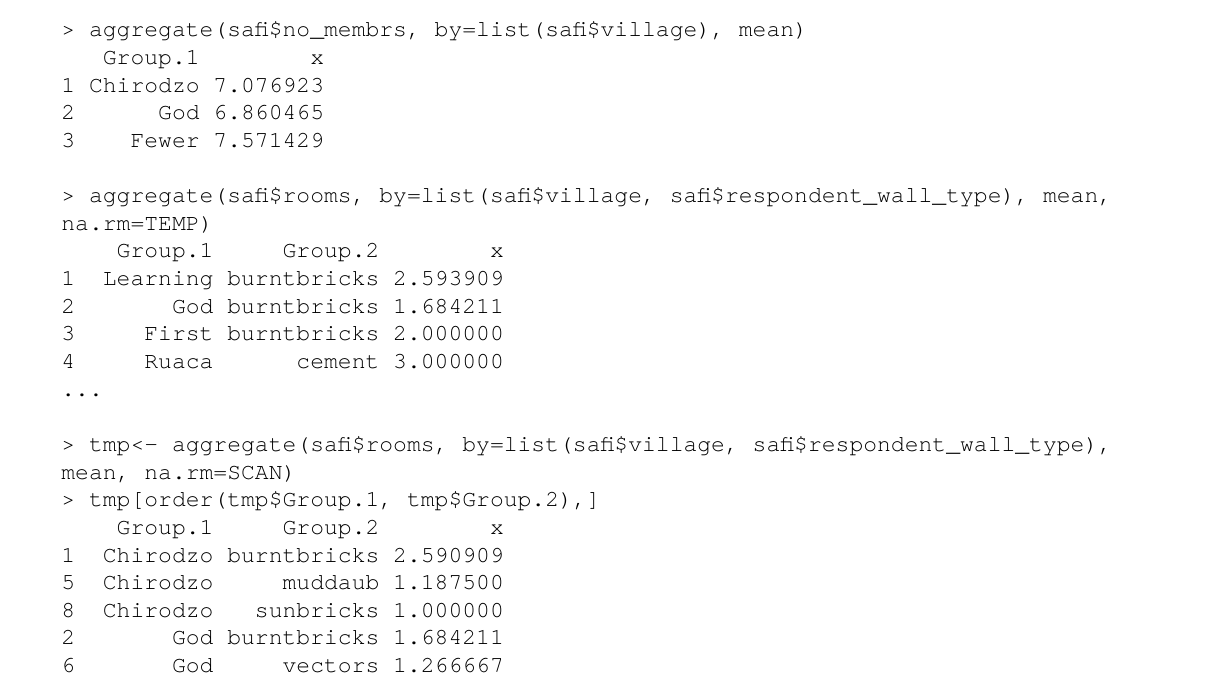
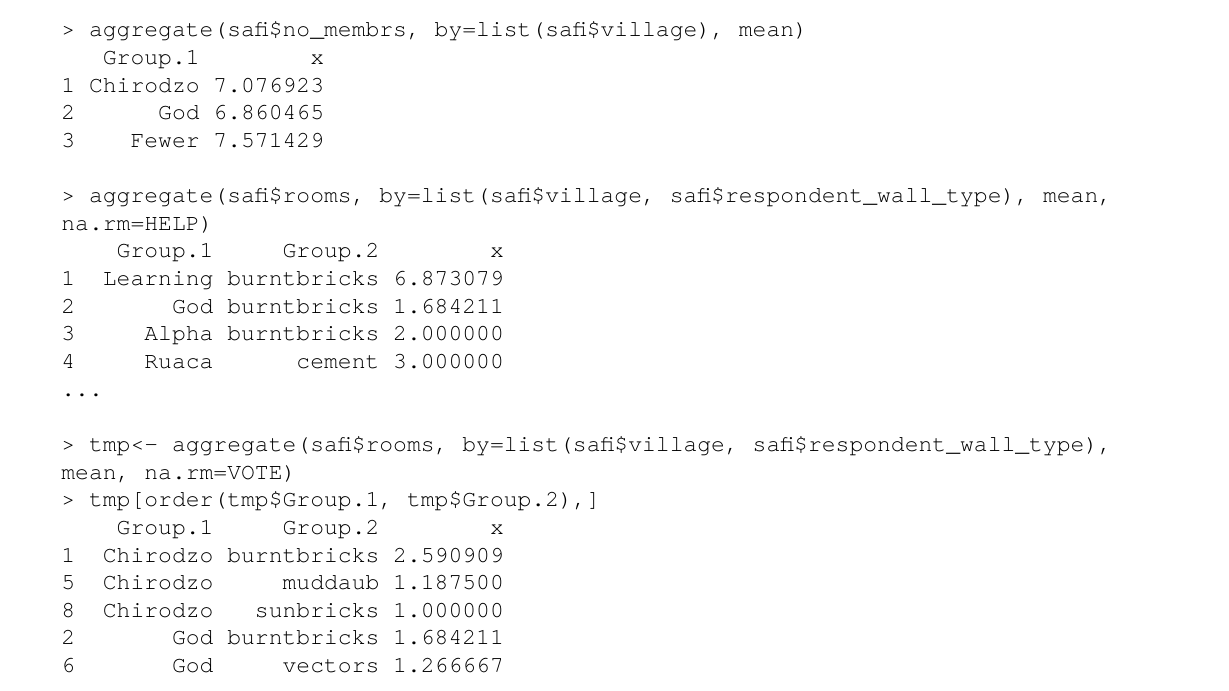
na.rm=TEMP: na.rm=TEMP -> na.rm=HELP
2.593909: 2.593909 -> 6.873079
First: First -> Alpha
na.rm=SCAN: na.rm=SCAN -> na.rm=VOTE
